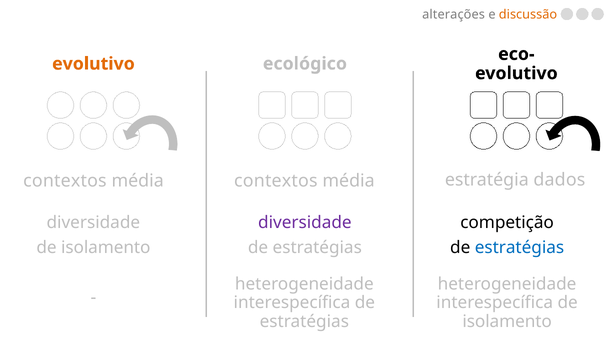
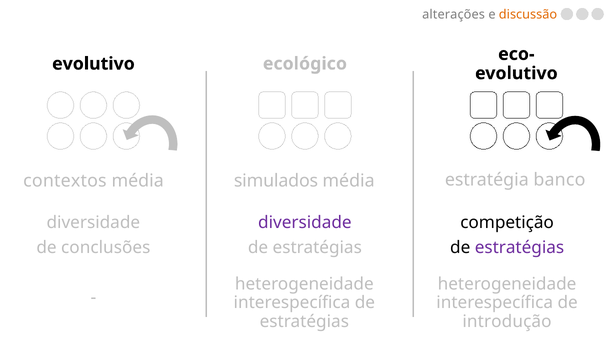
evolutivo at (93, 64) colour: orange -> black
média contextos: contextos -> simulados
dados: dados -> banco
isolamento at (106, 248): isolamento -> conclusões
estratégias at (519, 248) colour: blue -> purple
isolamento at (507, 321): isolamento -> introdução
